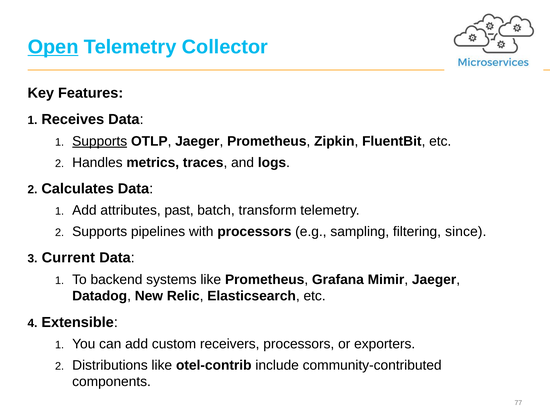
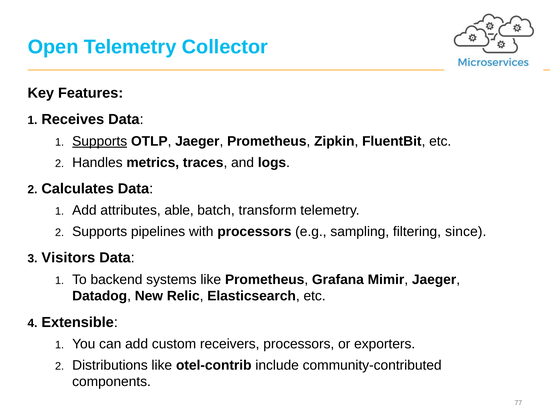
Open underline: present -> none
past: past -> able
Current: Current -> Visitors
